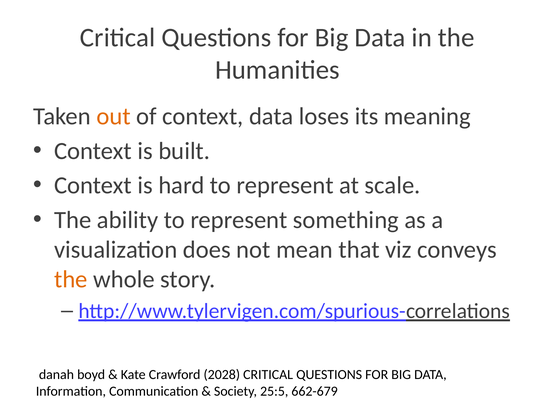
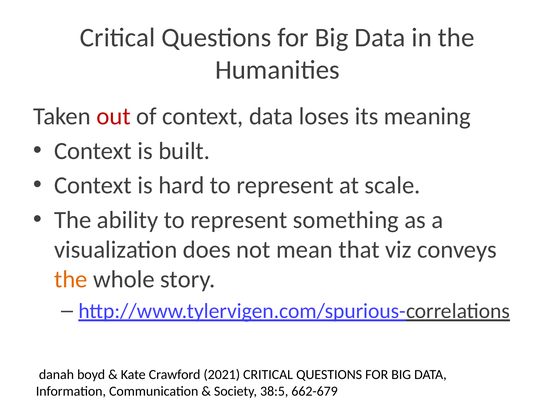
out colour: orange -> red
2028: 2028 -> 2021
25:5: 25:5 -> 38:5
